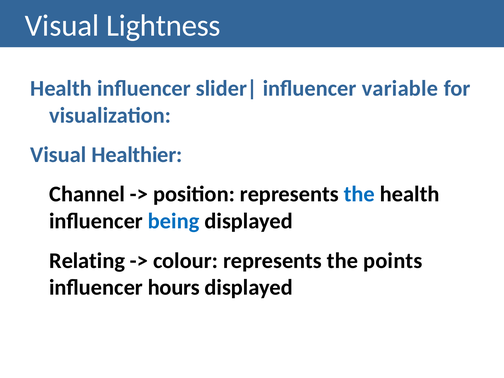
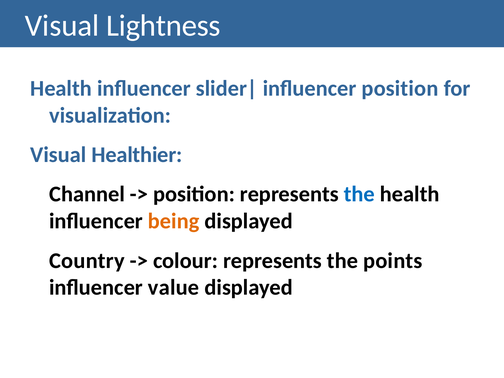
influencer variable: variable -> position
being colour: blue -> orange
Relating: Relating -> Country
hours: hours -> value
